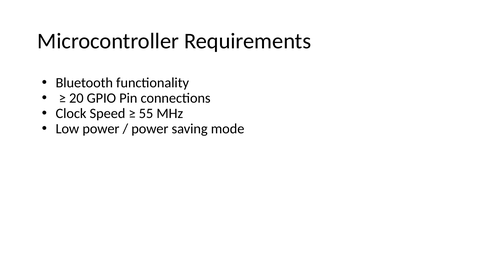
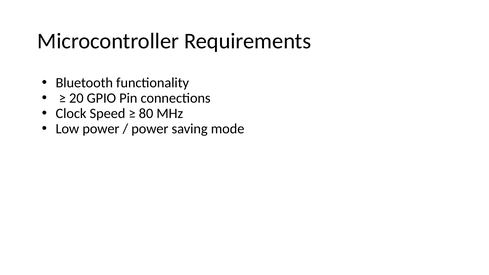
55: 55 -> 80
